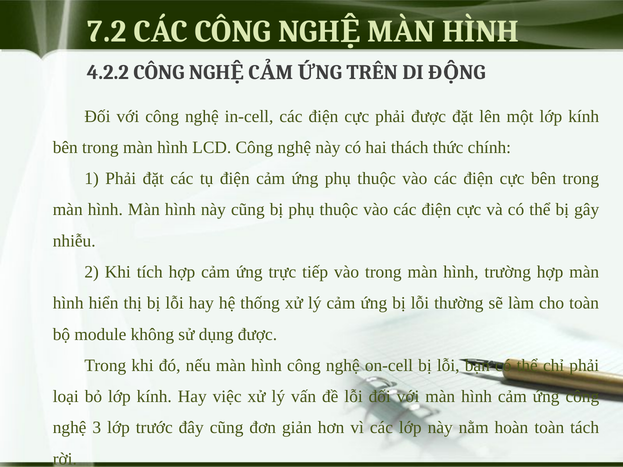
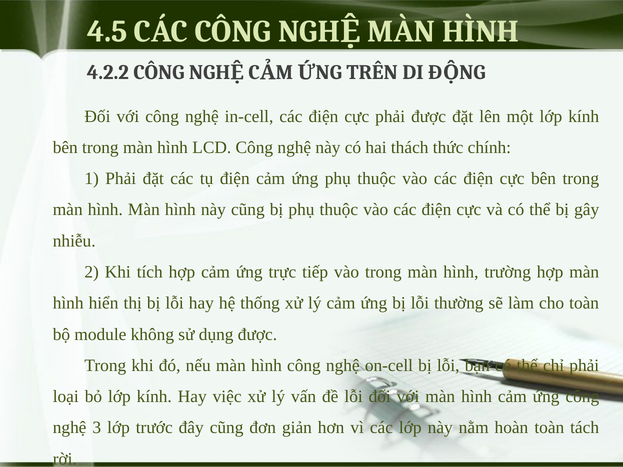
7.2: 7.2 -> 4.5
